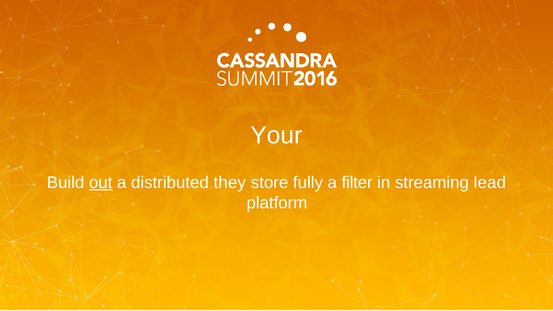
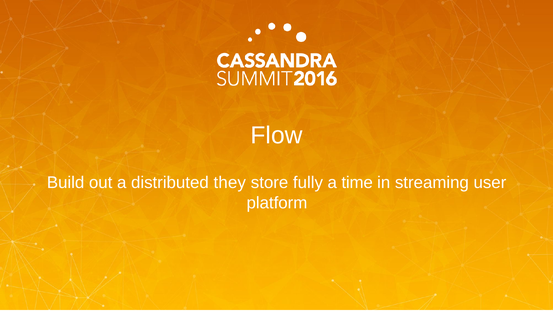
Your: Your -> Flow
out underline: present -> none
filter: filter -> time
lead: lead -> user
